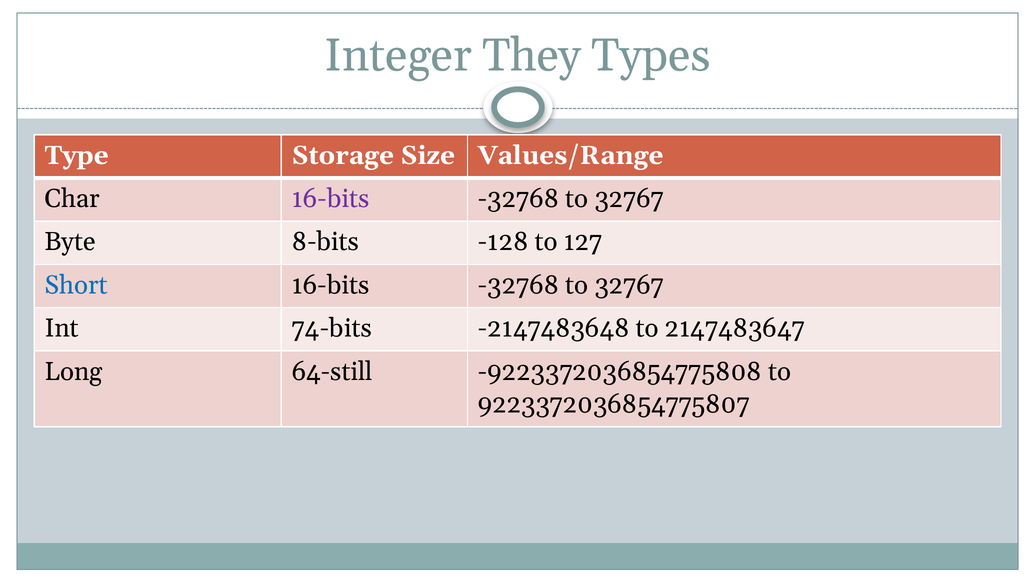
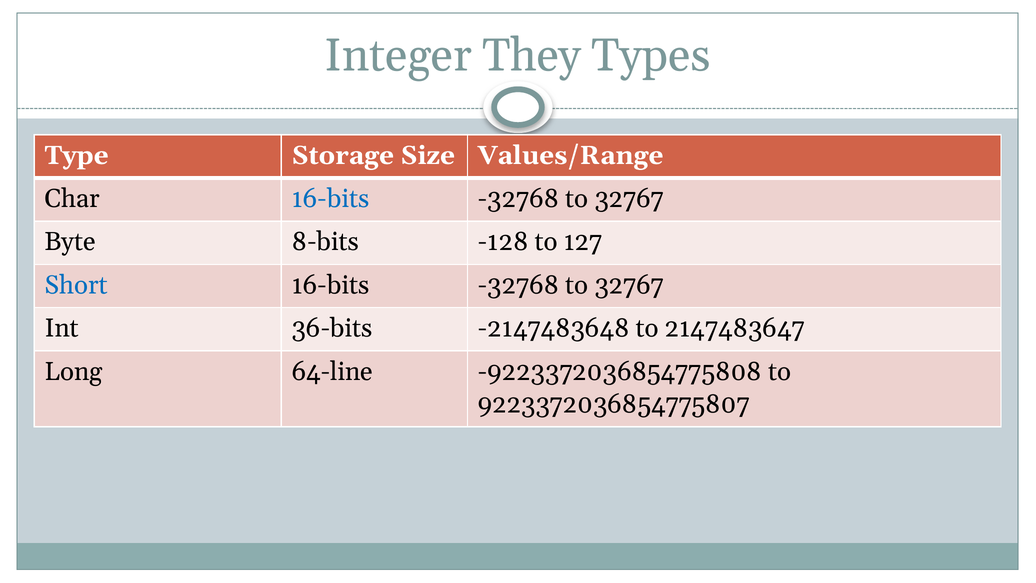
16-bits at (331, 199) colour: purple -> blue
74-bits: 74-bits -> 36-bits
64-still: 64-still -> 64-line
